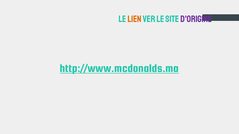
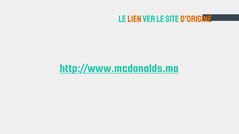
d'origine colour: purple -> orange
